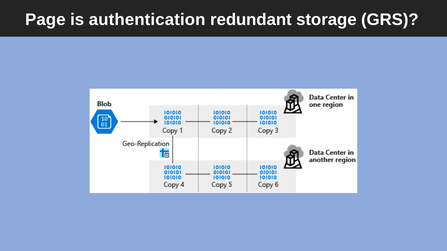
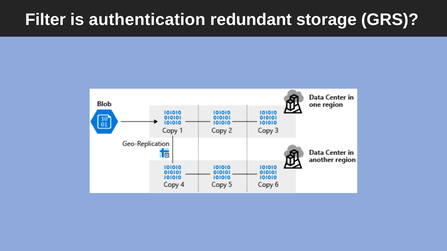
Page: Page -> Filter
